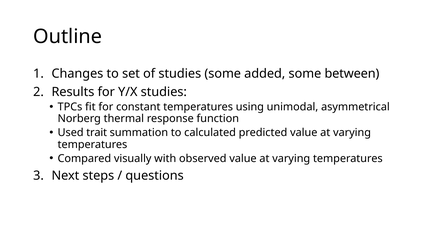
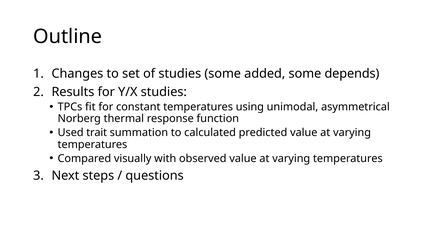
between: between -> depends
